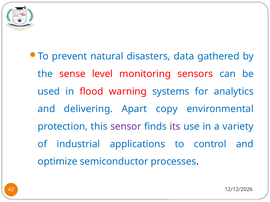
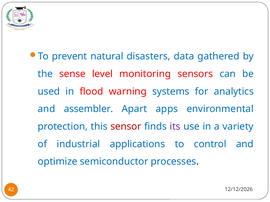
delivering: delivering -> assembler
copy: copy -> apps
sensor colour: purple -> red
